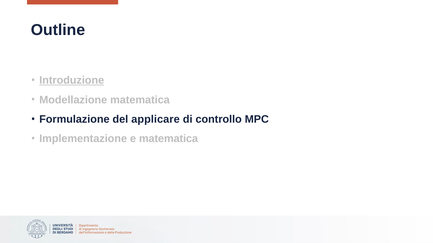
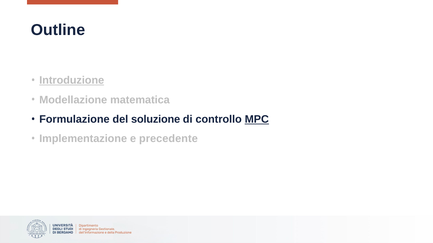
applicare: applicare -> soluzione
MPC underline: none -> present
e matematica: matematica -> precedente
